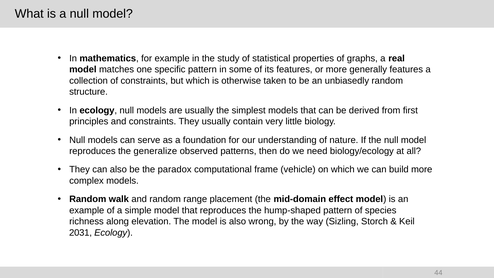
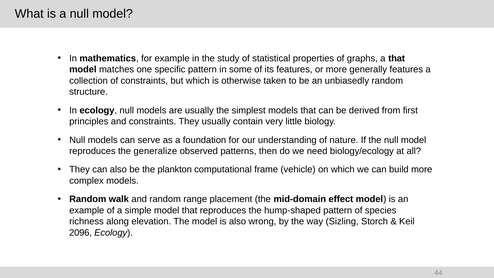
a real: real -> that
paradox: paradox -> plankton
2031: 2031 -> 2096
